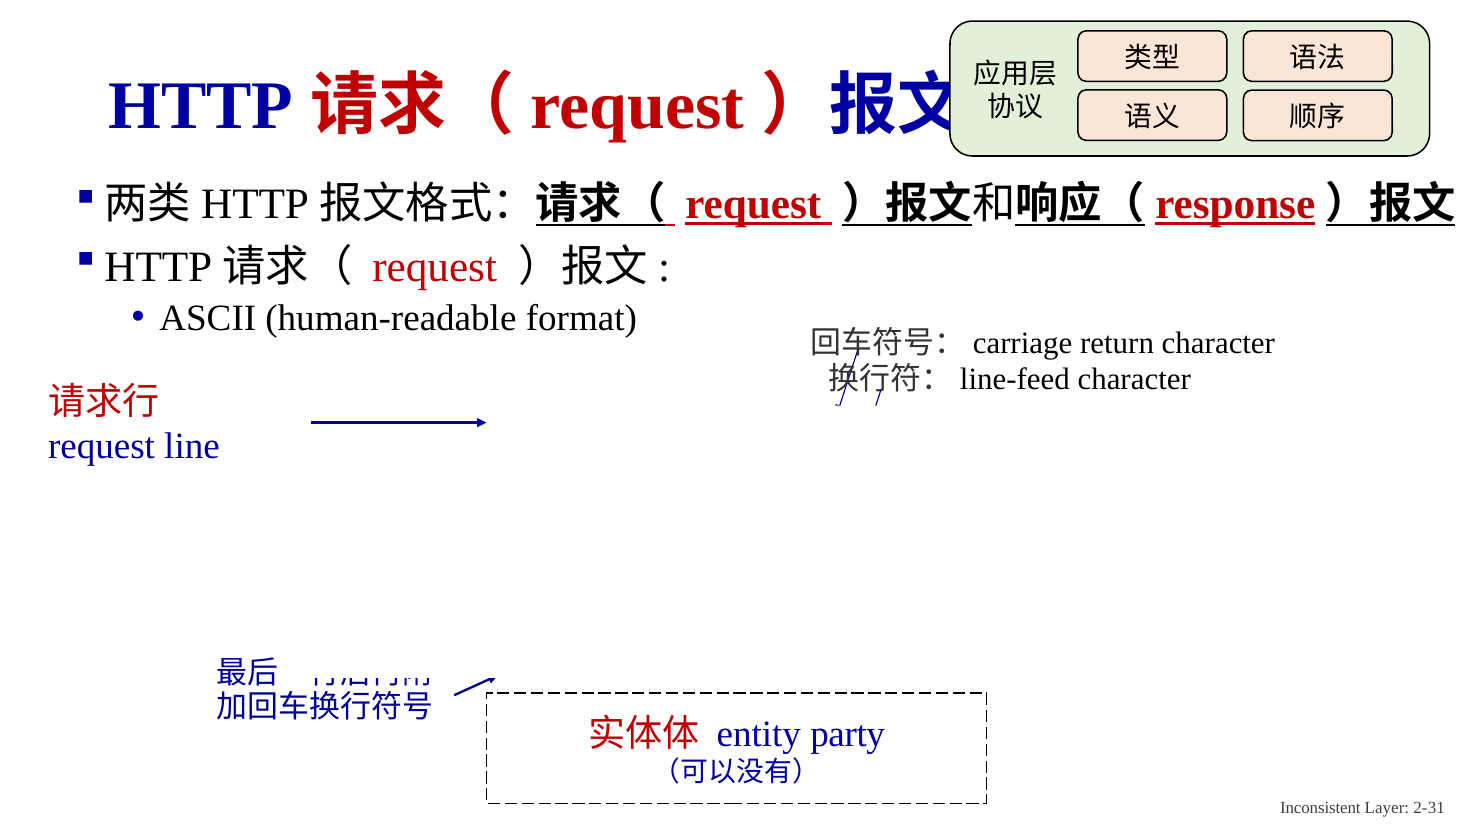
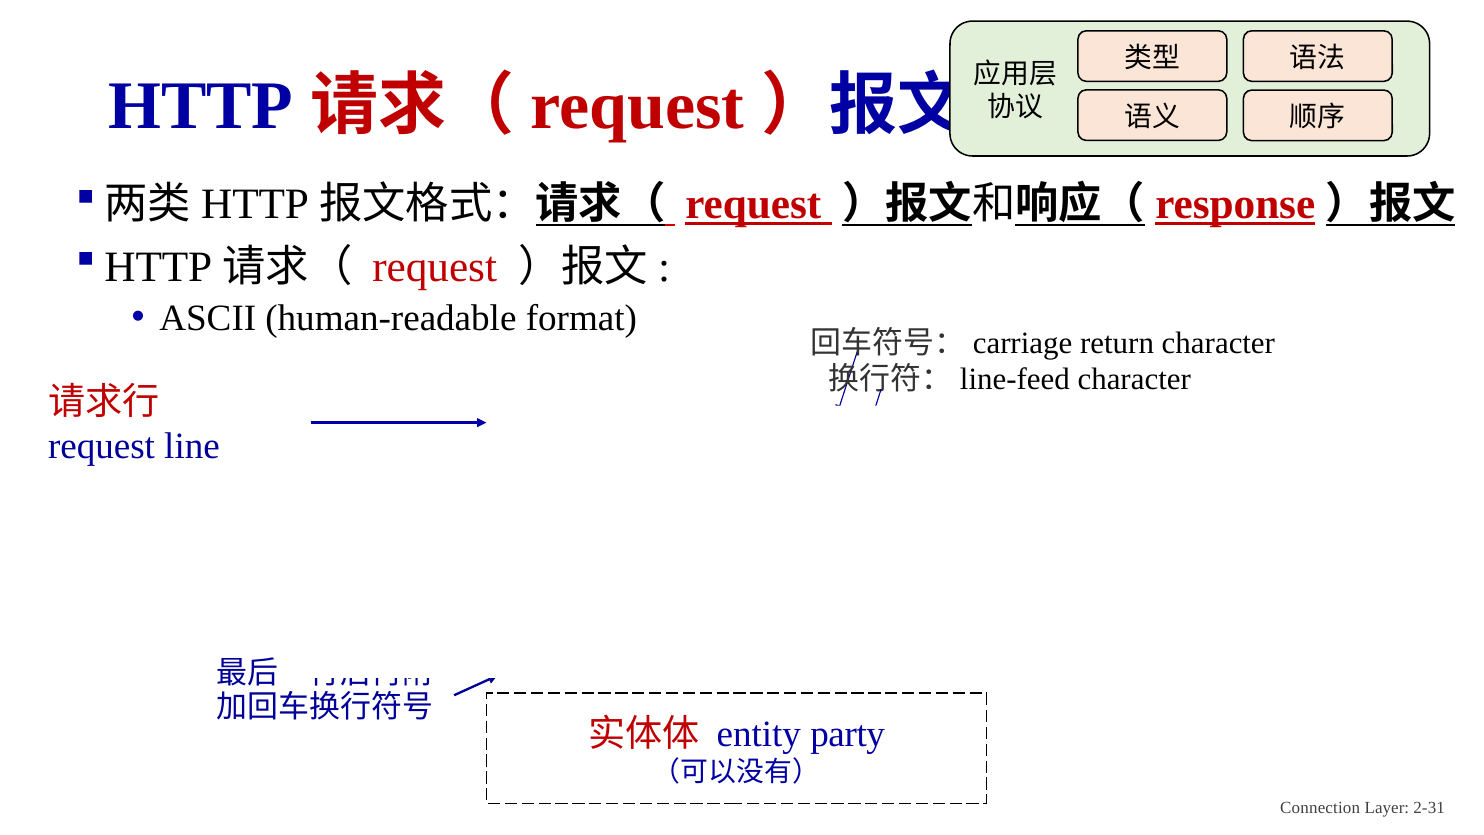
Inconsistent at (1320, 808): Inconsistent -> Connection
